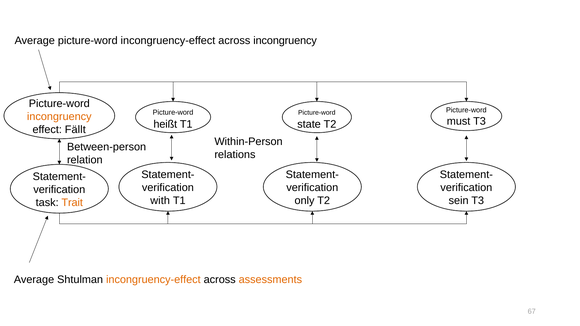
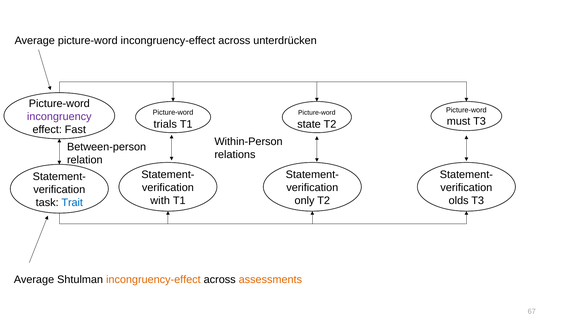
across incongruency: incongruency -> unterdrücken
incongruency at (59, 117) colour: orange -> purple
heißt: heißt -> trials
Fällt: Fällt -> Fast
sein: sein -> olds
Trait colour: orange -> blue
